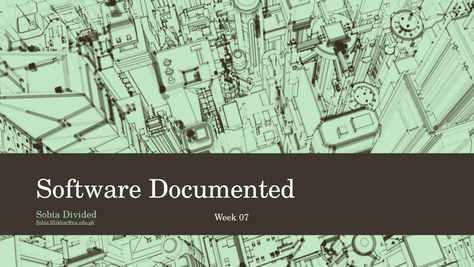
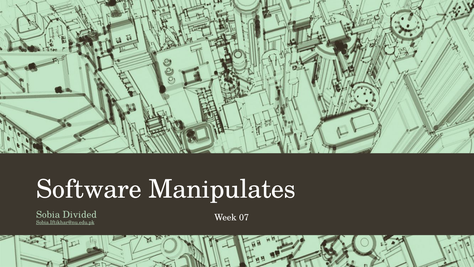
Documented: Documented -> Manipulates
